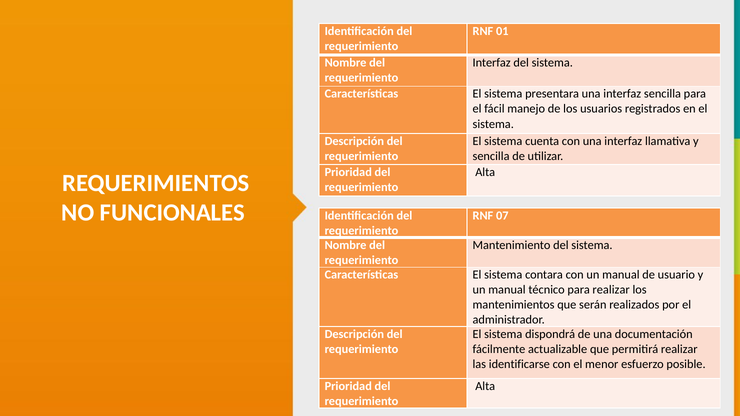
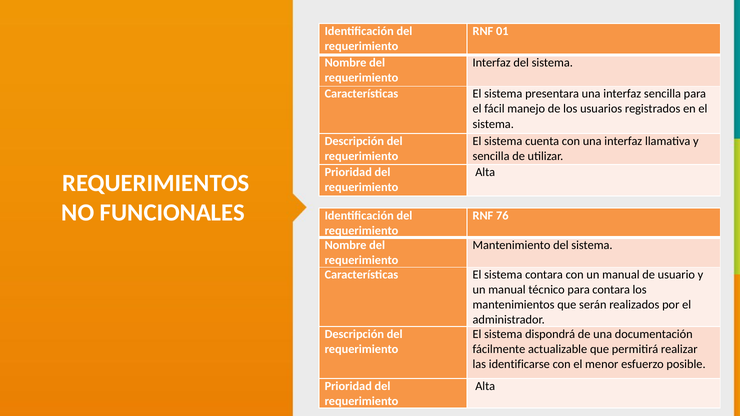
07: 07 -> 76
para realizar: realizar -> contara
